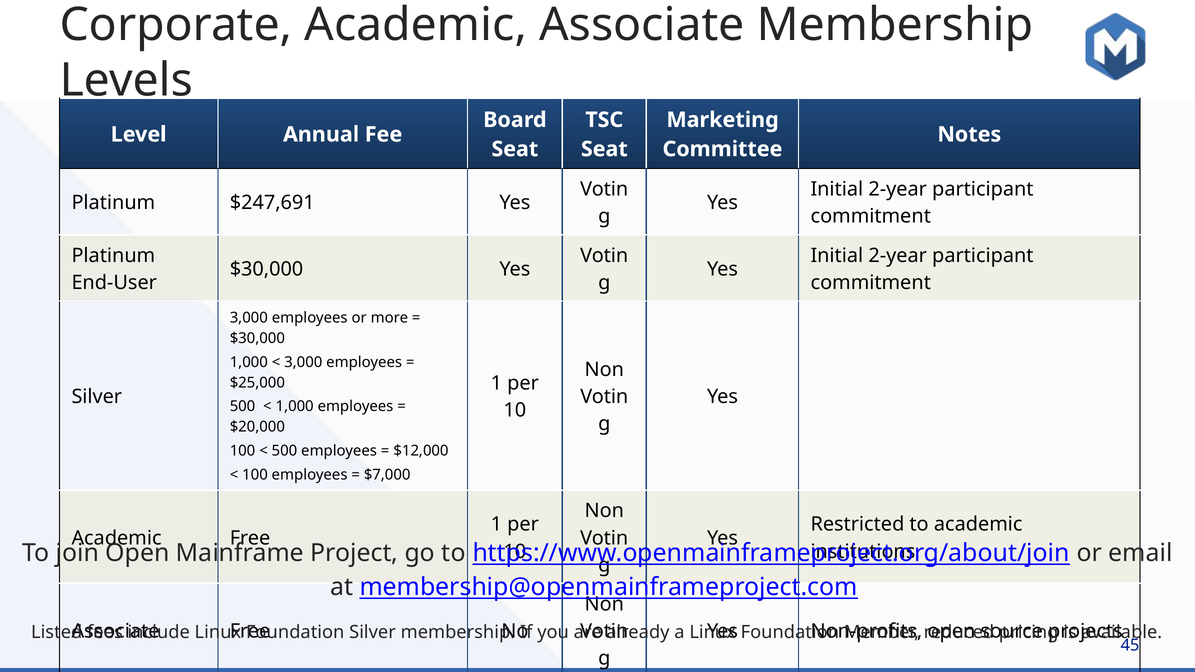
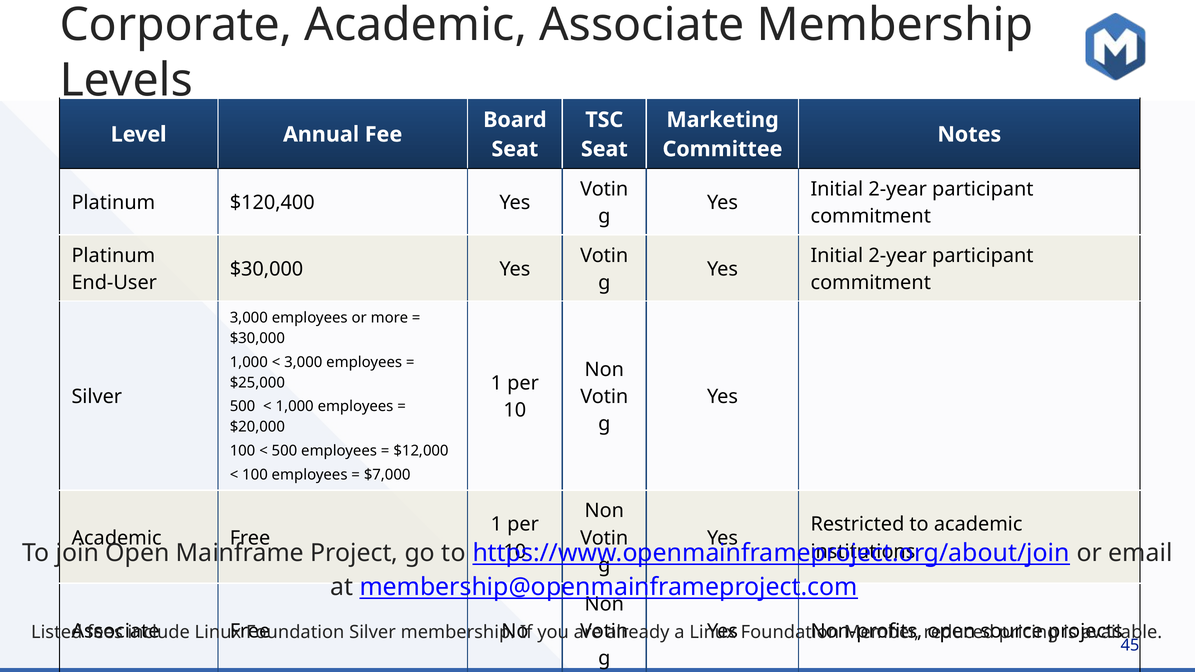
$247,691: $247,691 -> $120,400
